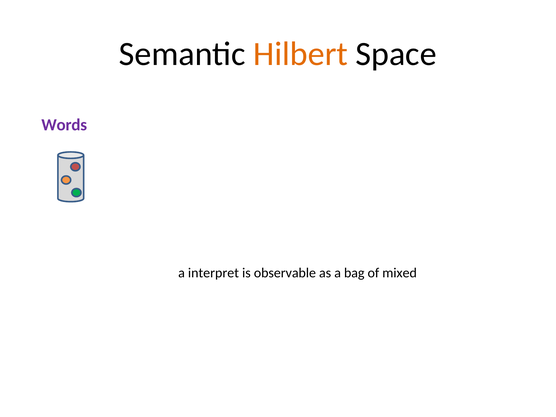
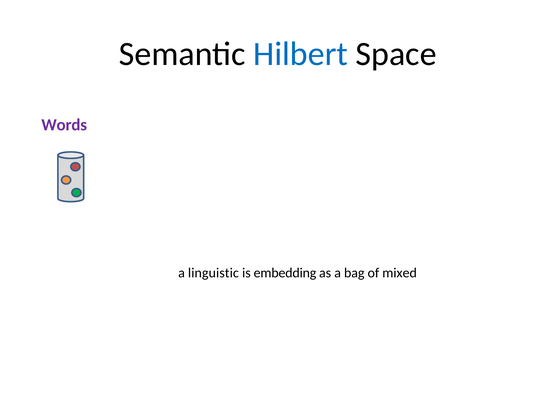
Hilbert colour: orange -> blue
interpret: interpret -> linguistic
observable: observable -> embedding
